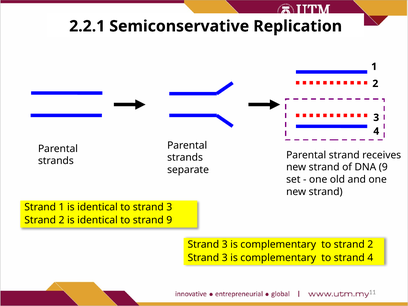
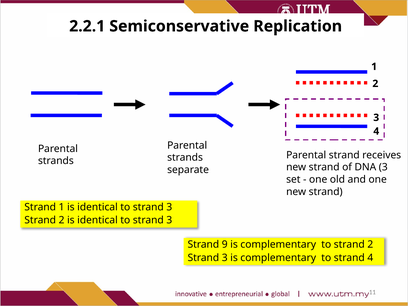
DNA 9: 9 -> 3
9 at (169, 220): 9 -> 3
3 at (225, 244): 3 -> 9
